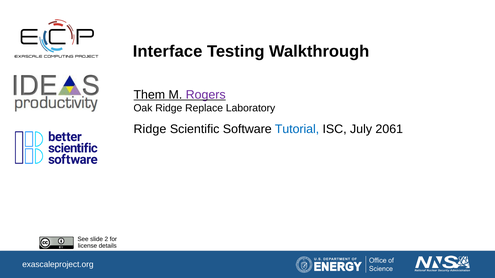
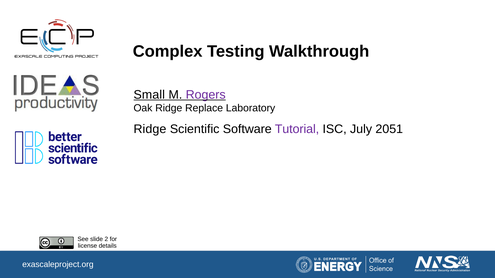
Interface: Interface -> Complex
Them: Them -> Small
Tutorial colour: blue -> purple
2061: 2061 -> 2051
